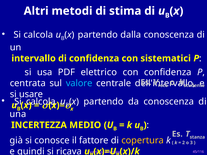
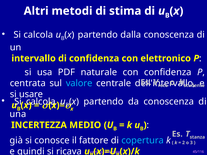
sistematici: sistematici -> elettronico
elettrico: elettrico -> naturale
copertura colour: yellow -> light blue
